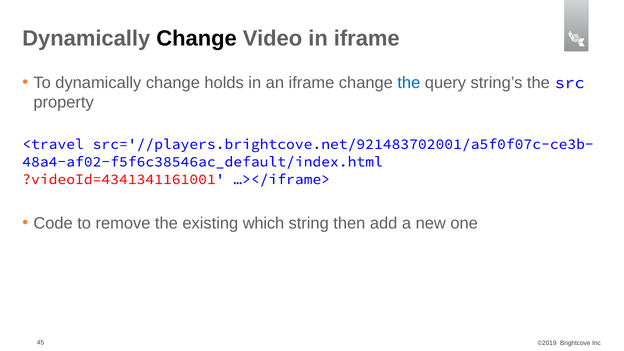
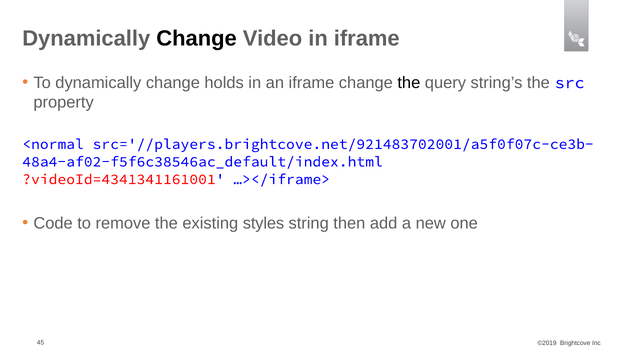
the at (409, 83) colour: blue -> black
<travel: <travel -> <normal
which: which -> styles
